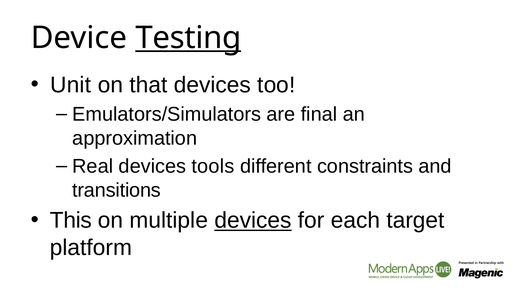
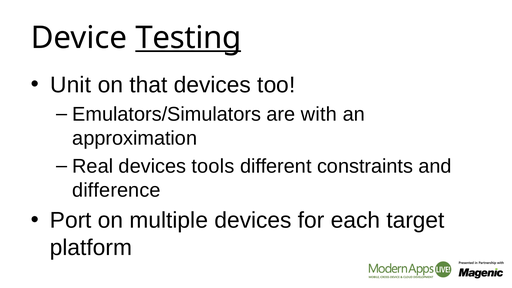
final: final -> with
transitions: transitions -> difference
This: This -> Port
devices at (253, 220) underline: present -> none
